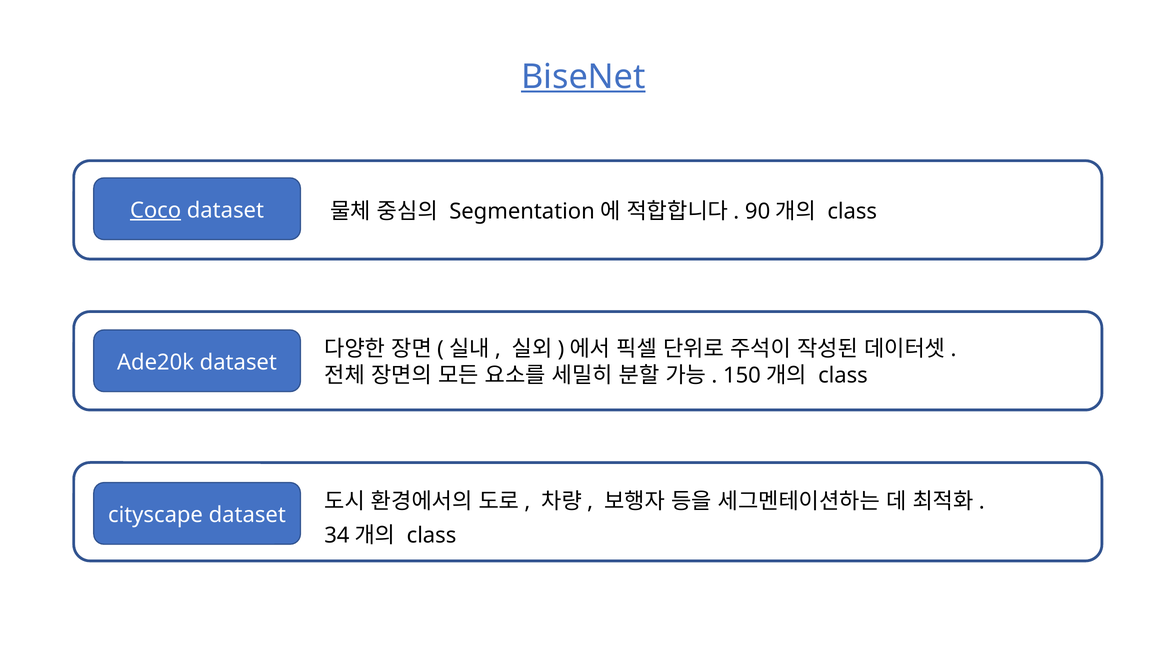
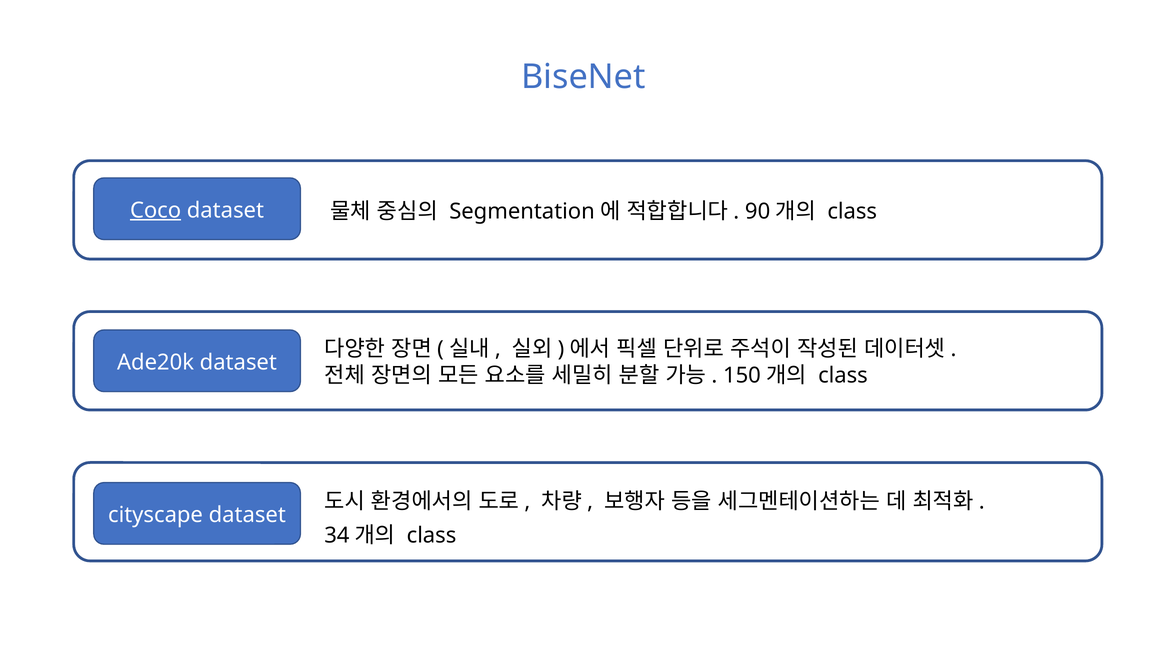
BiseNet underline: present -> none
